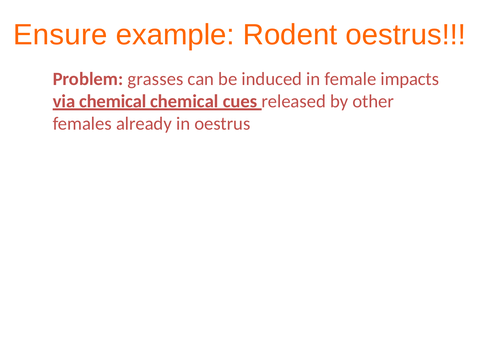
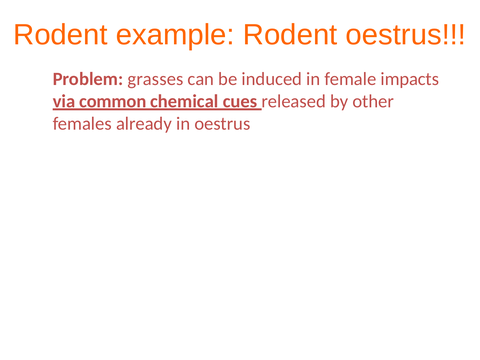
Ensure at (60, 35): Ensure -> Rodent
via chemical: chemical -> common
